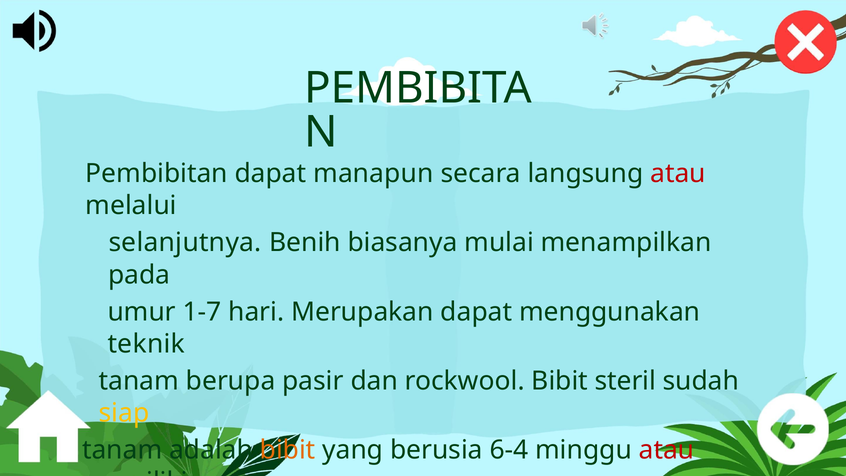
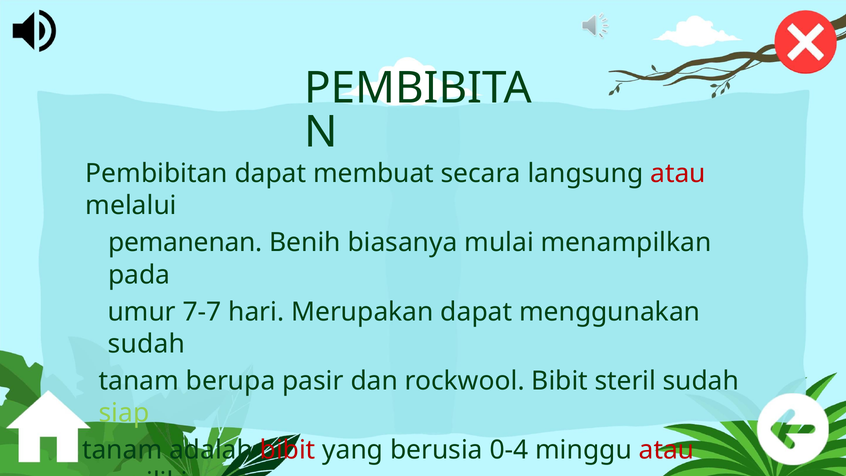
manapun: manapun -> membuat
selanjutnya: selanjutnya -> pemanenan
1-7: 1-7 -> 7-7
teknik at (146, 344): teknik -> sudah
siap colour: yellow -> light green
bibit at (288, 450) colour: orange -> red
6-4: 6-4 -> 0-4
